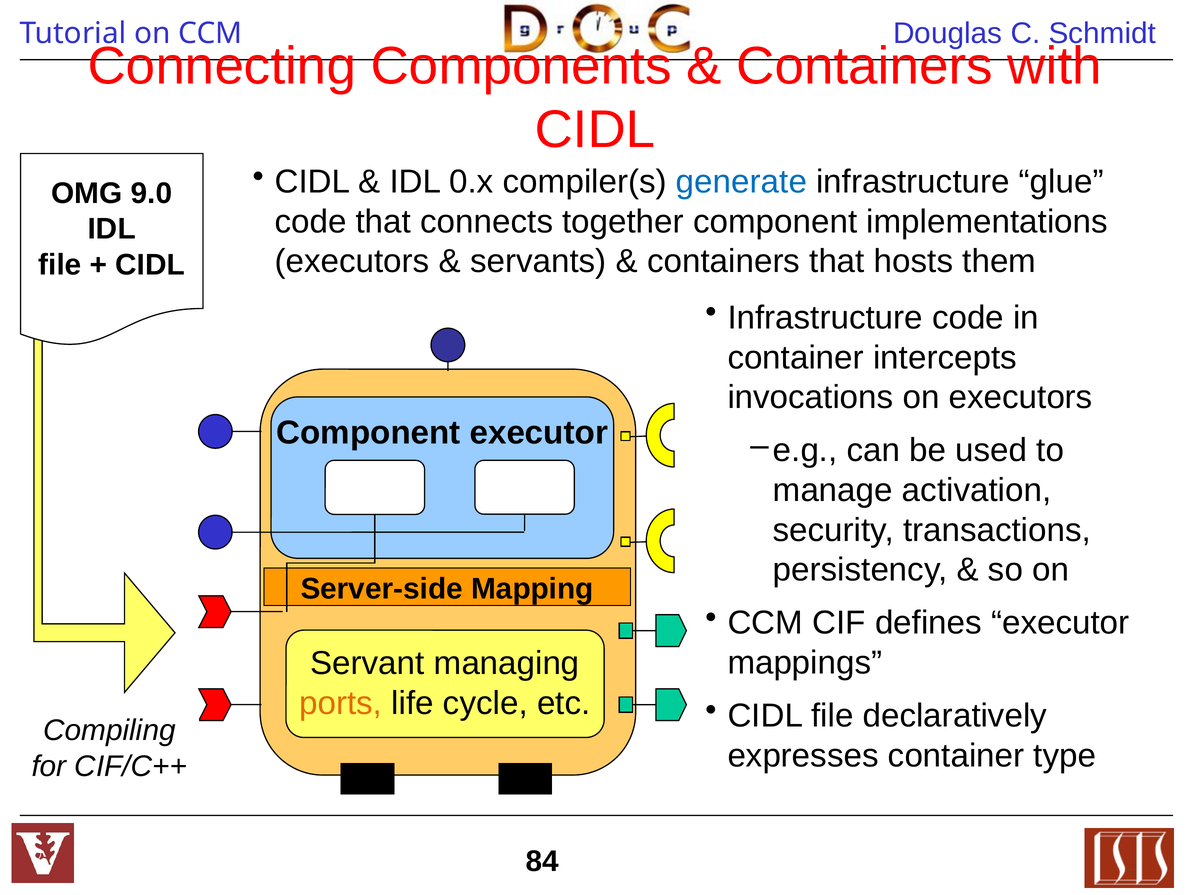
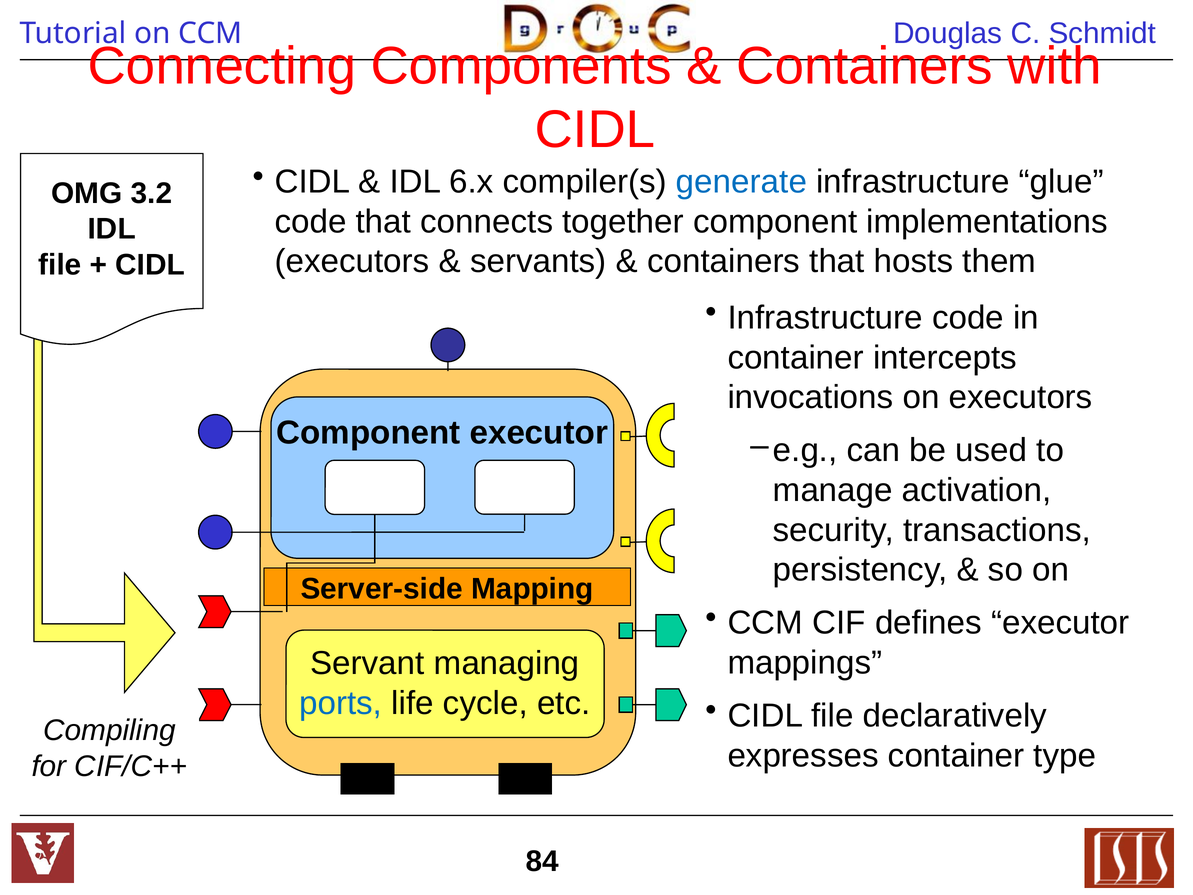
0.x: 0.x -> 6.x
9.0: 9.0 -> 3.2
ports colour: orange -> blue
